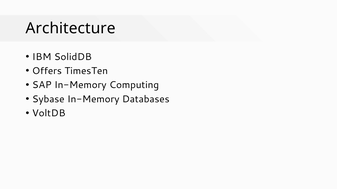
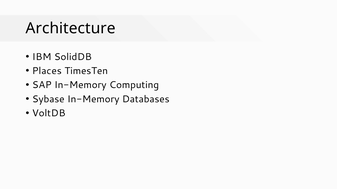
Offers: Offers -> Places
